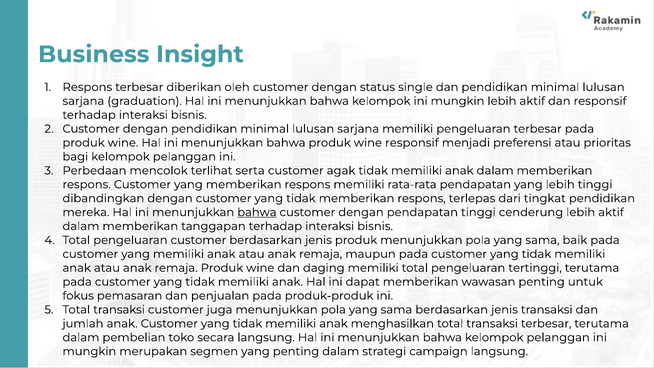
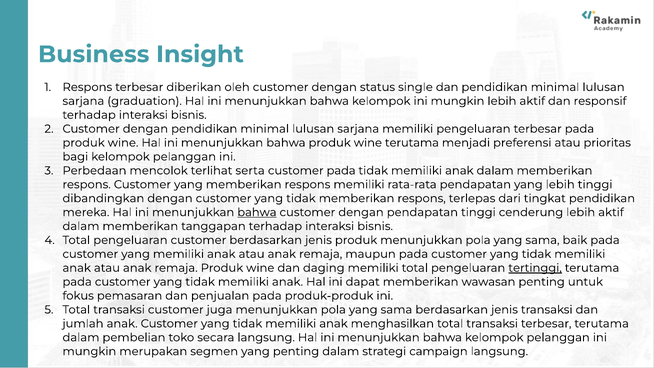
wine responsif: responsif -> terutama
customer agak: agak -> pada
tertinggi underline: none -> present
